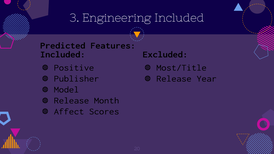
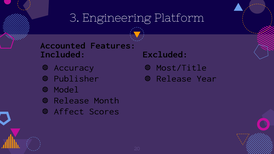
Engineering Included: Included -> Platform
Predicted: Predicted -> Accounted
Positive: Positive -> Accuracy
